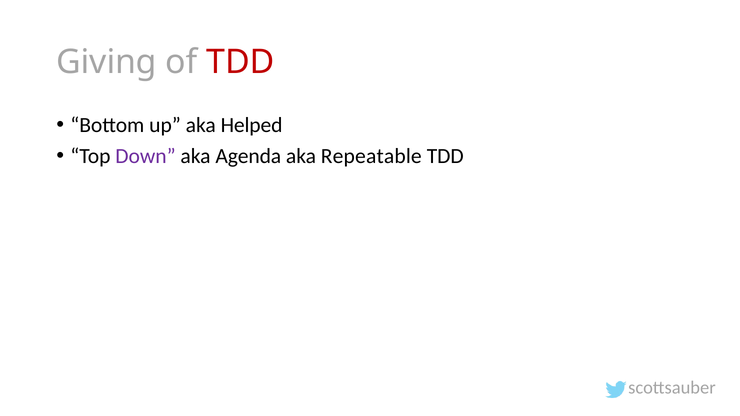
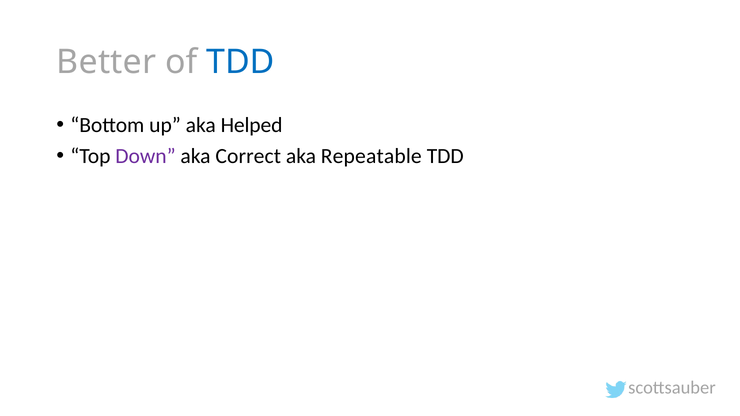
Giving: Giving -> Better
TDD at (240, 62) colour: red -> blue
Agenda: Agenda -> Correct
